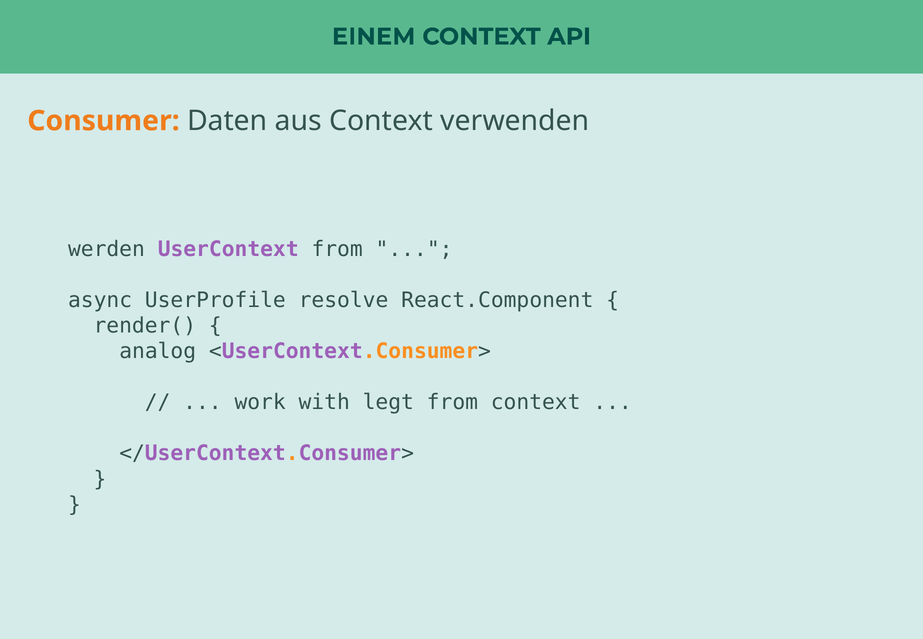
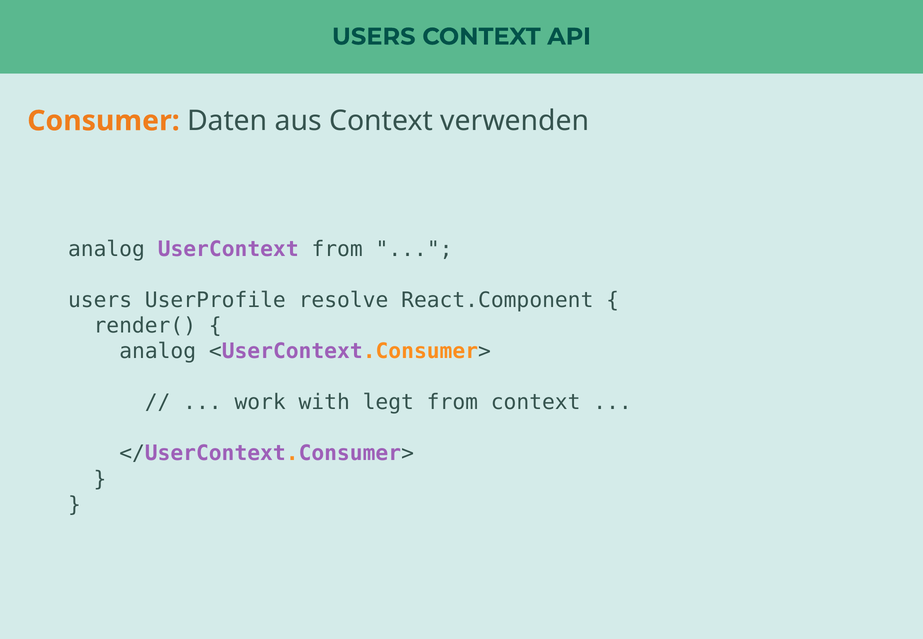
EINEM at (374, 37): EINEM -> USERS
werden at (106, 249): werden -> analog
async at (100, 300): async -> users
